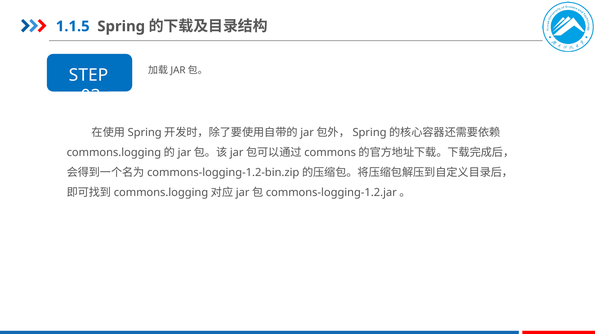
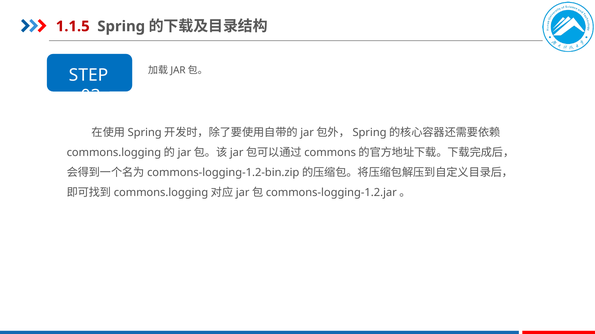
1.1.5 colour: blue -> red
